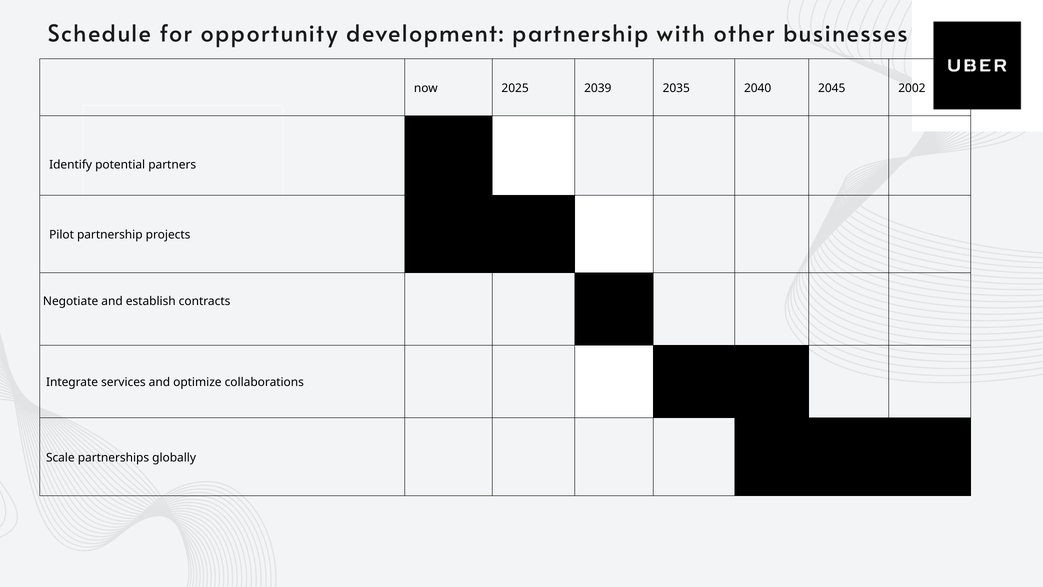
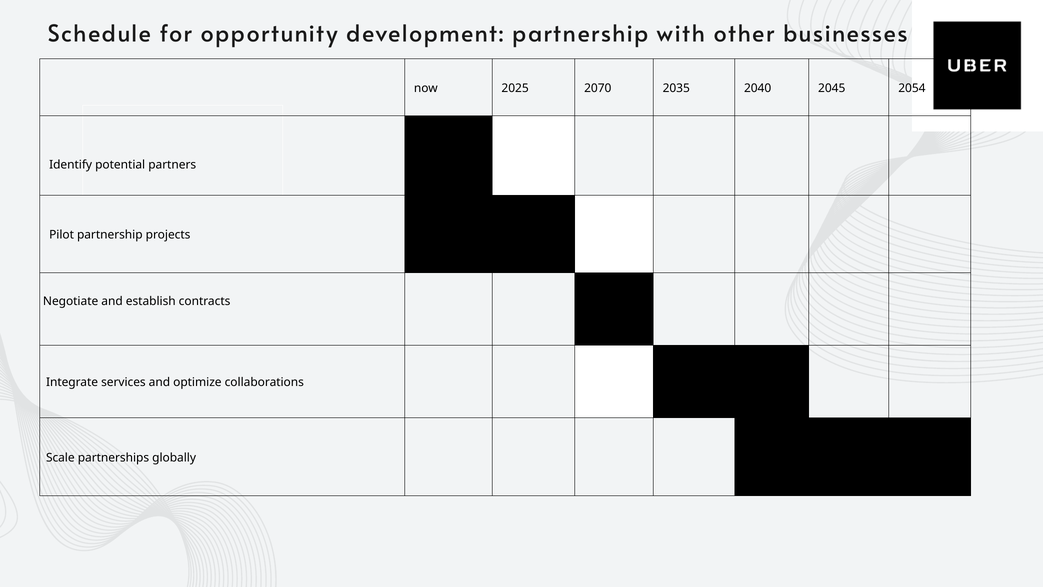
2039: 2039 -> 2070
2002: 2002 -> 2054
